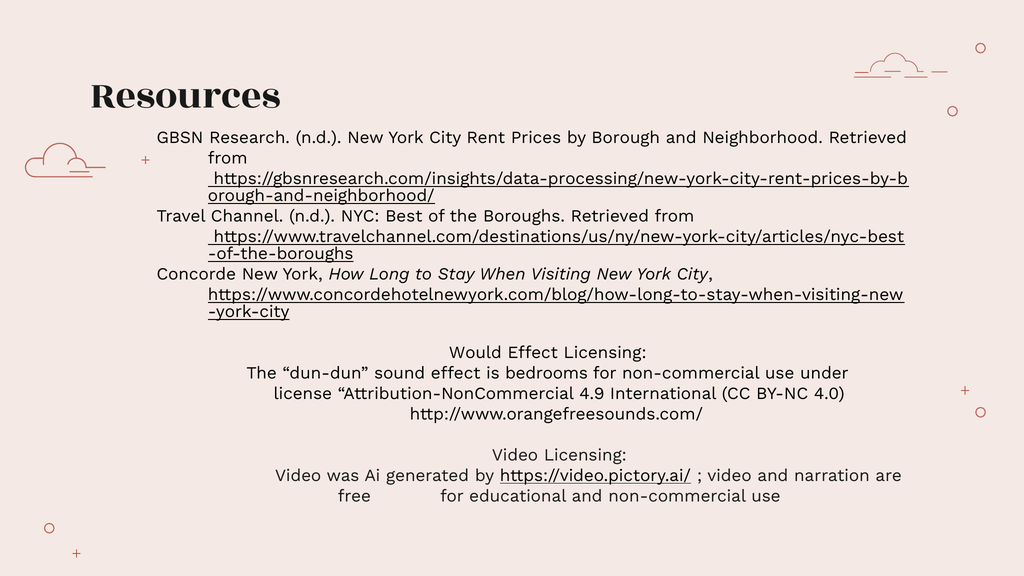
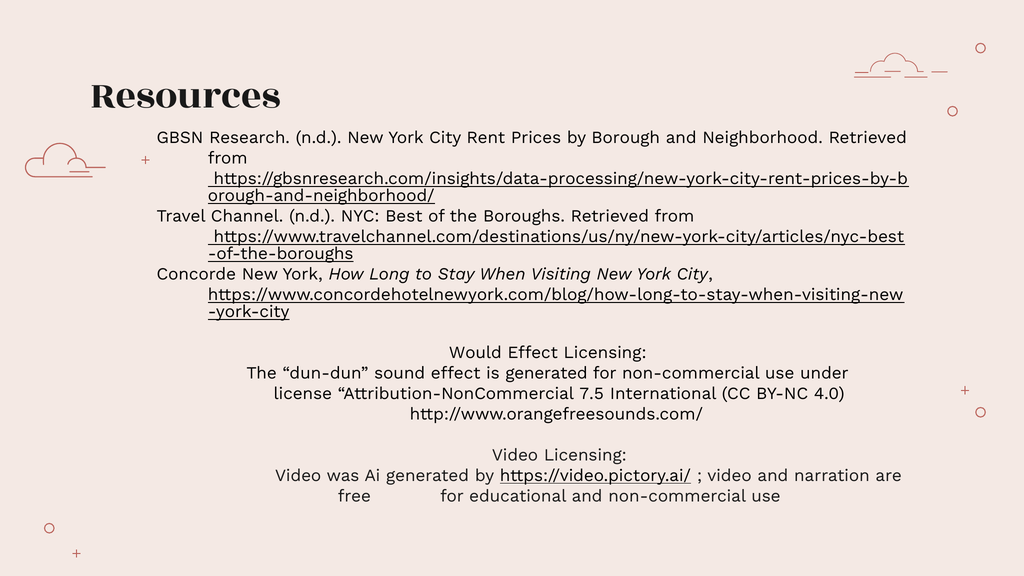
is bedrooms: bedrooms -> generated
4.9: 4.9 -> 7.5
